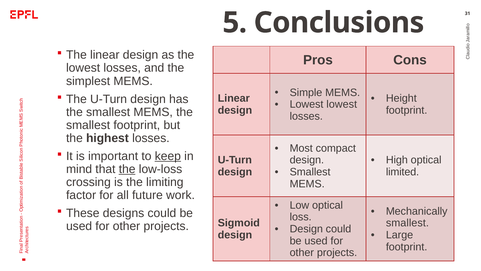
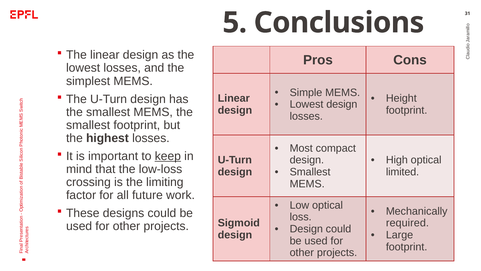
Lowest lowest: lowest -> design
the at (127, 169) underline: present -> none
smallest at (407, 223): smallest -> required
